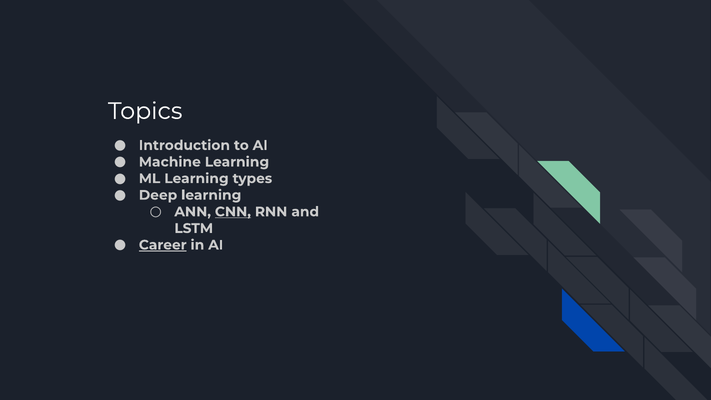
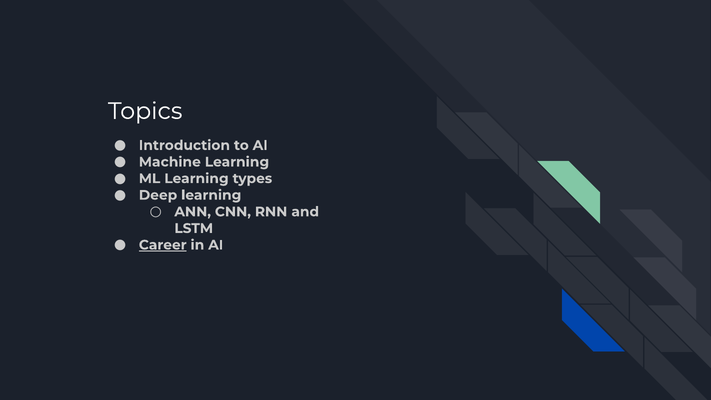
CNN underline: present -> none
